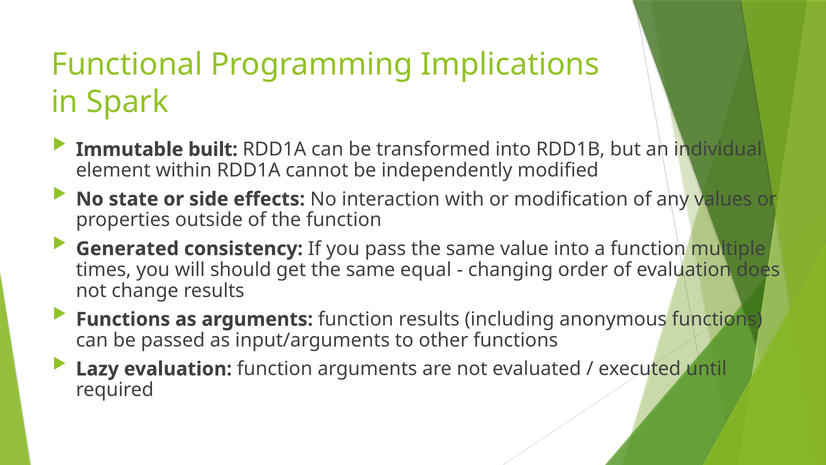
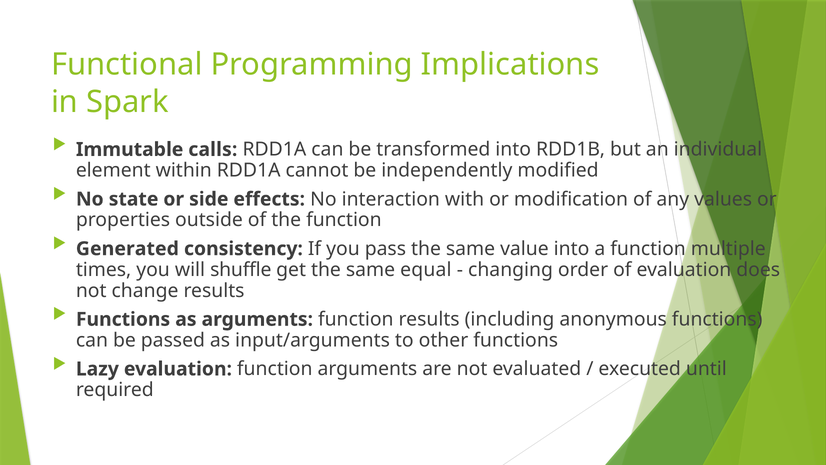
built: built -> calls
should: should -> shuffle
